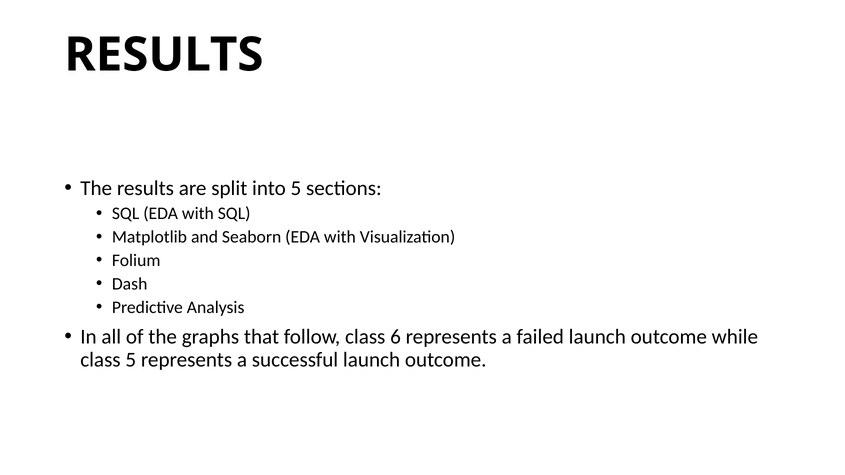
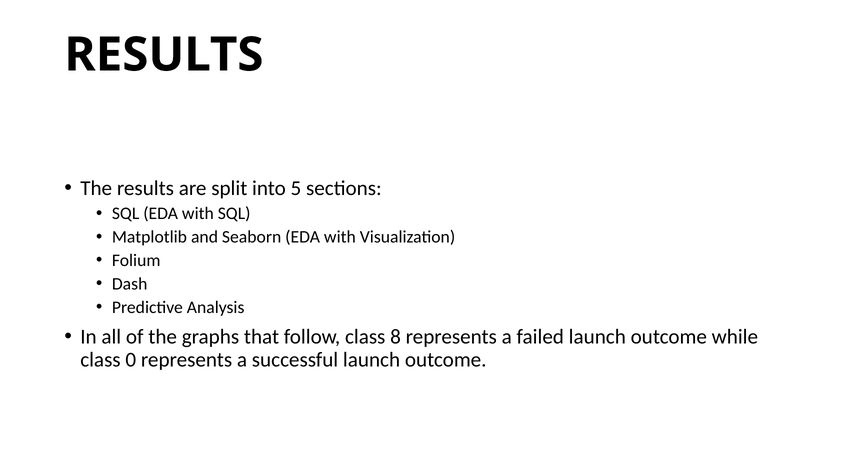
6: 6 -> 8
class 5: 5 -> 0
